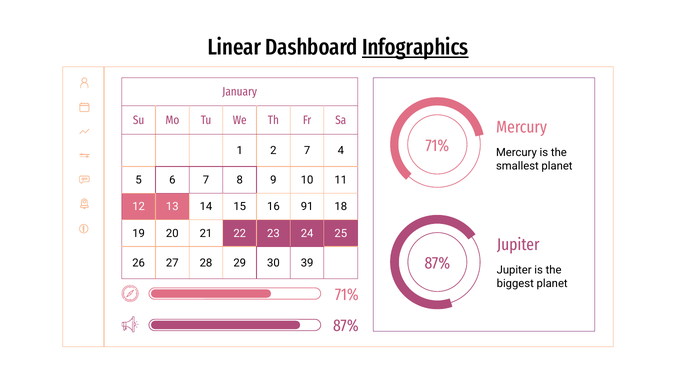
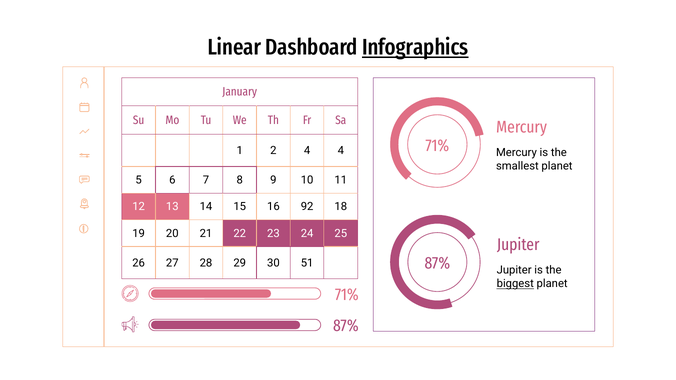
2 7: 7 -> 4
91: 91 -> 92
39: 39 -> 51
biggest underline: none -> present
